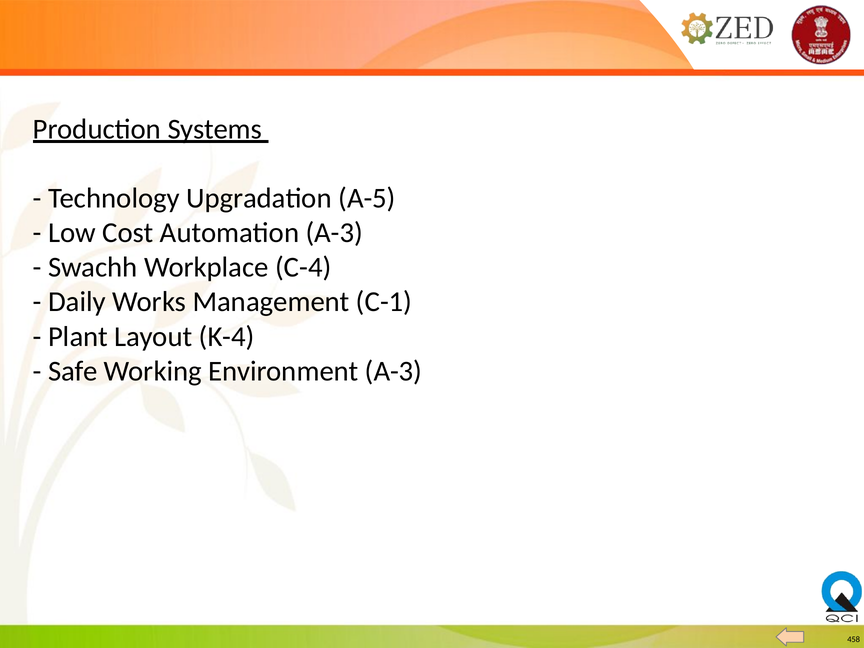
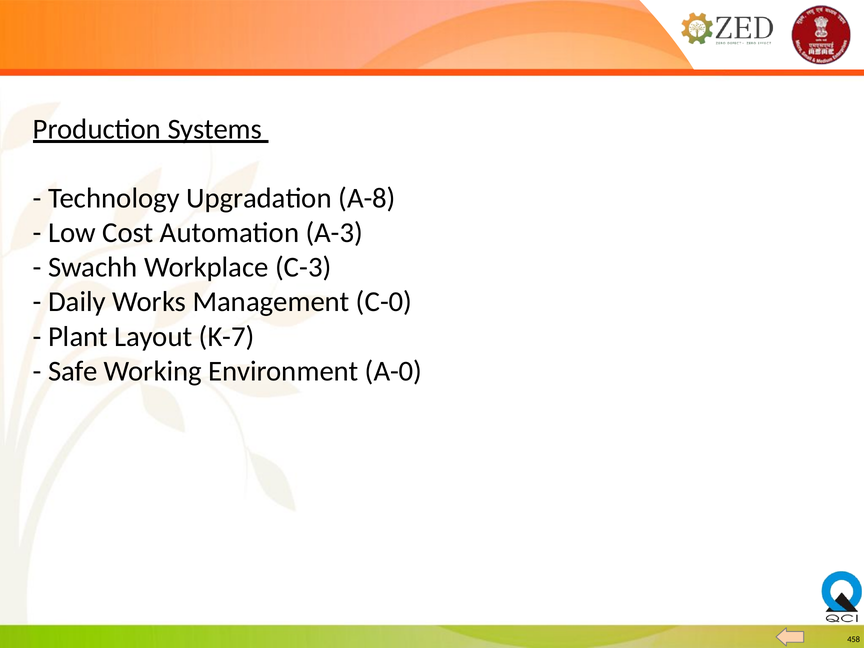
A-5: A-5 -> A-8
C-4: C-4 -> C-3
C-1: C-1 -> C-0
K-4: K-4 -> K-7
Environment A-3: A-3 -> A-0
